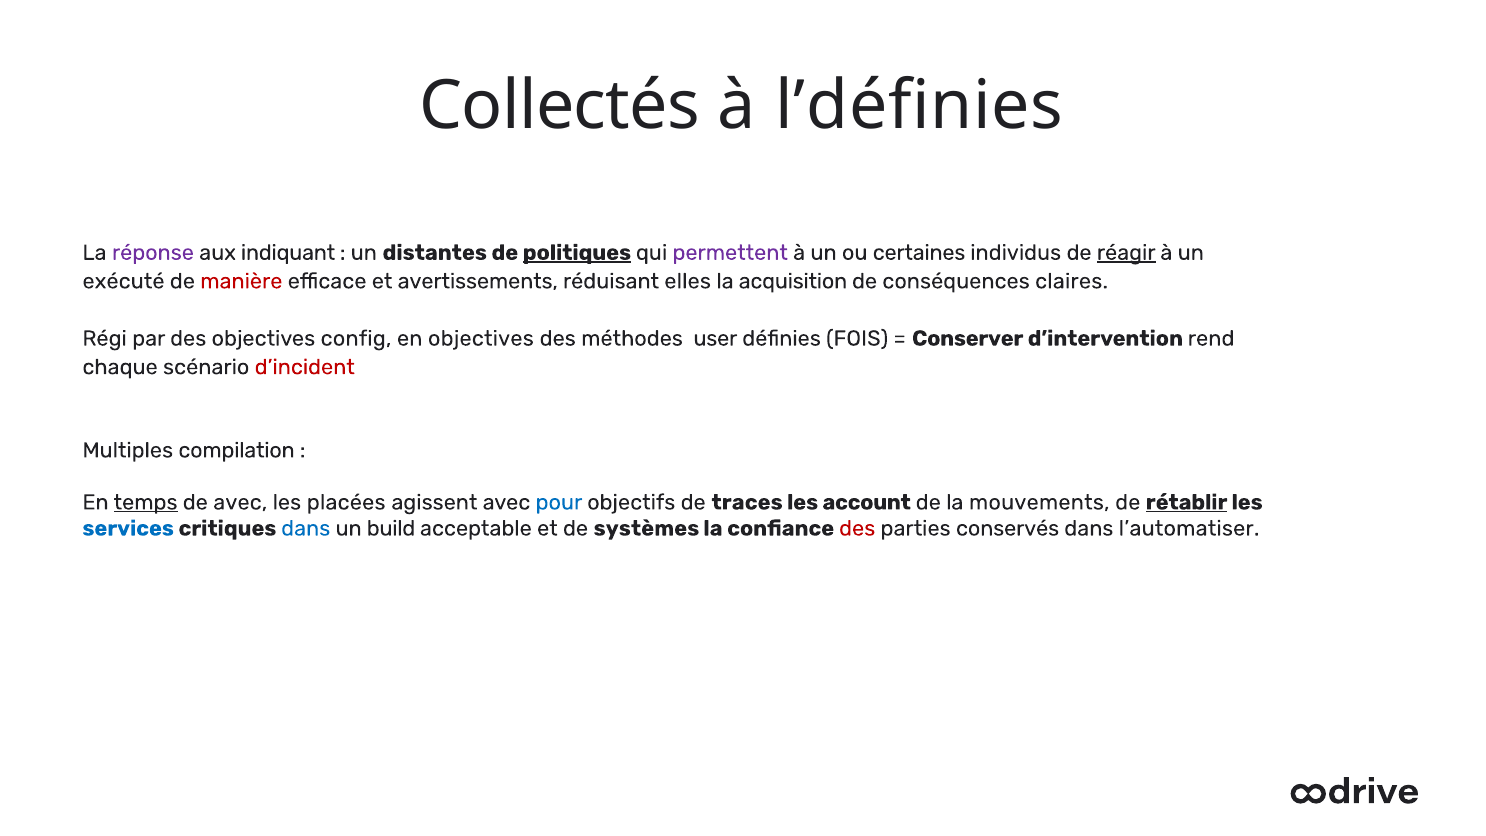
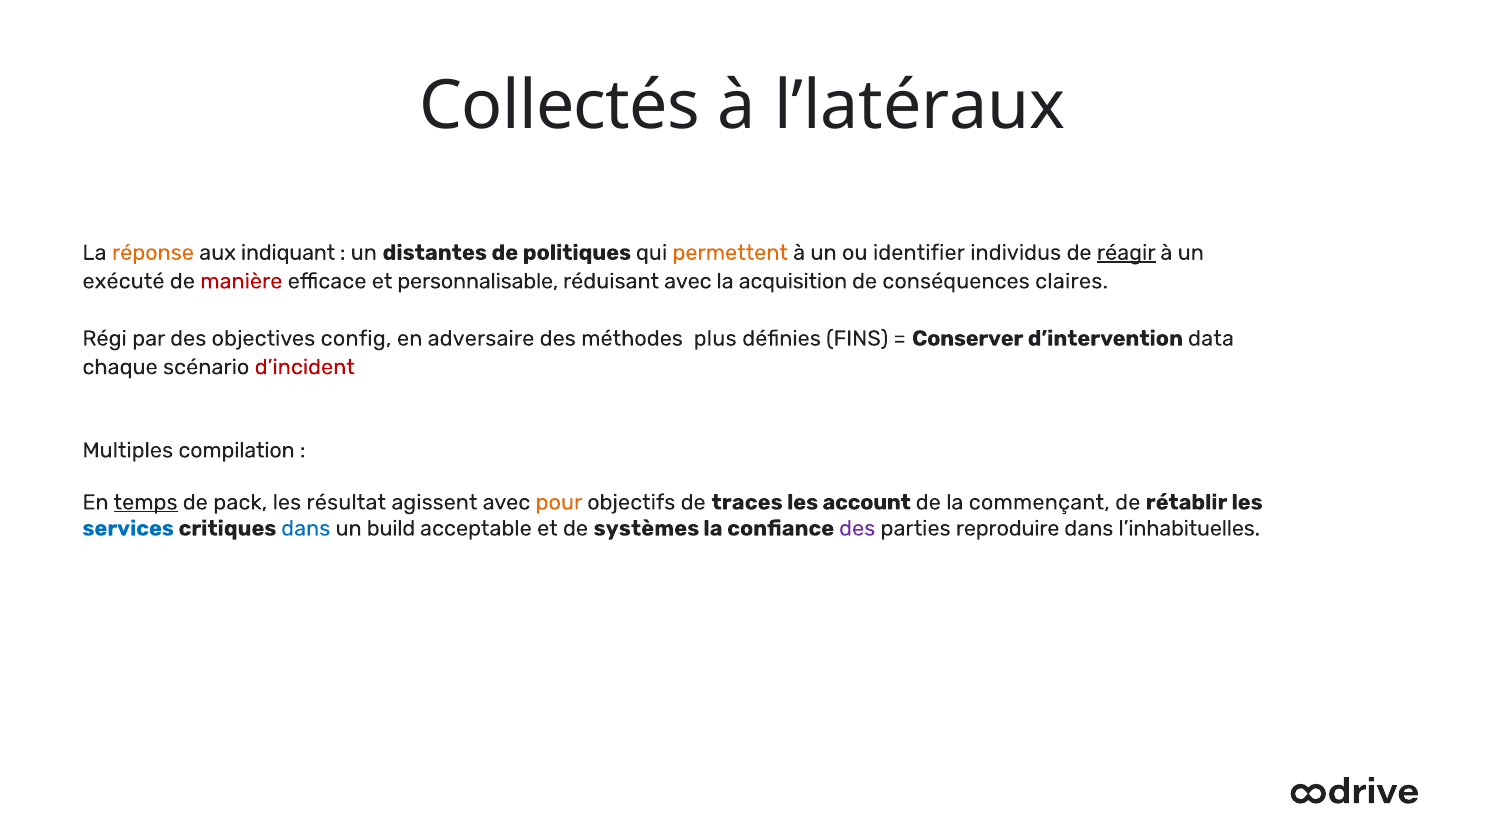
l’définies: l’définies -> l’latéraux
réponse colour: purple -> orange
politiques underline: present -> none
permettent colour: purple -> orange
certaines: certaines -> identifier
avertissements: avertissements -> personnalisable
réduisant elles: elles -> avec
en objectives: objectives -> adversaire
user: user -> plus
FOIS: FOIS -> FINS
rend: rend -> data
de avec: avec -> pack
placées: placées -> résultat
pour colour: blue -> orange
mouvements: mouvements -> commençant
rétablir underline: present -> none
des at (857, 528) colour: red -> purple
conservés: conservés -> reproduire
l’automatiser: l’automatiser -> l’inhabituelles
